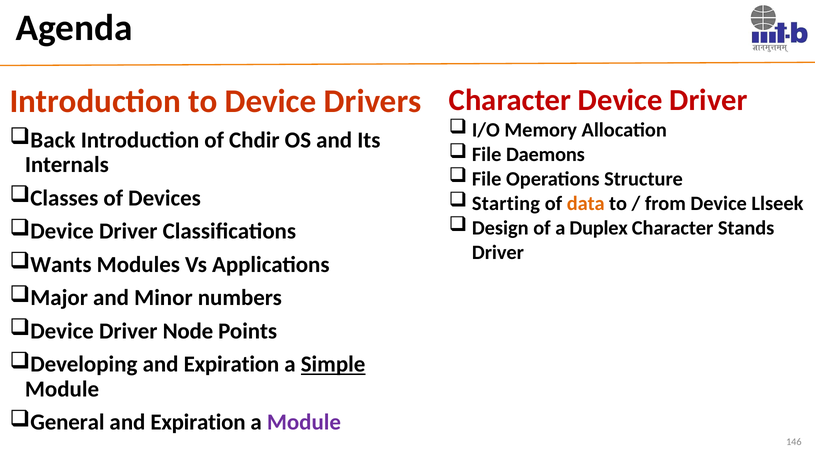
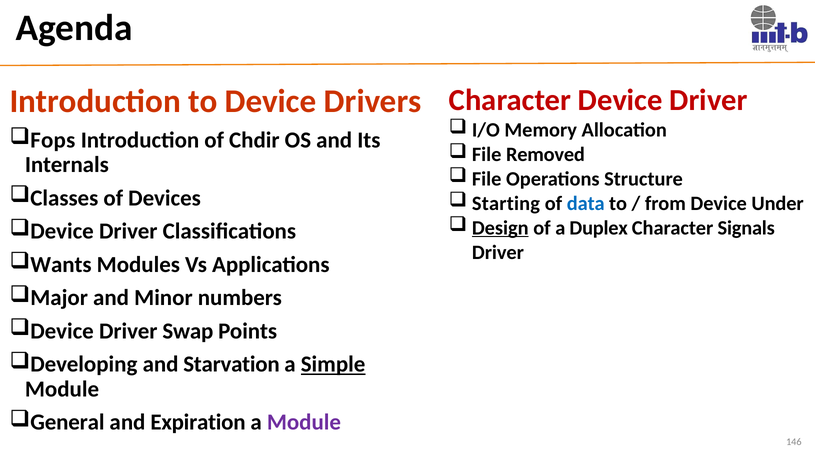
Back: Back -> Fops
Daemons: Daemons -> Removed
data colour: orange -> blue
Llseek: Llseek -> Under
Design underline: none -> present
Stands: Stands -> Signals
Node: Node -> Swap
Developing and Expiration: Expiration -> Starvation
